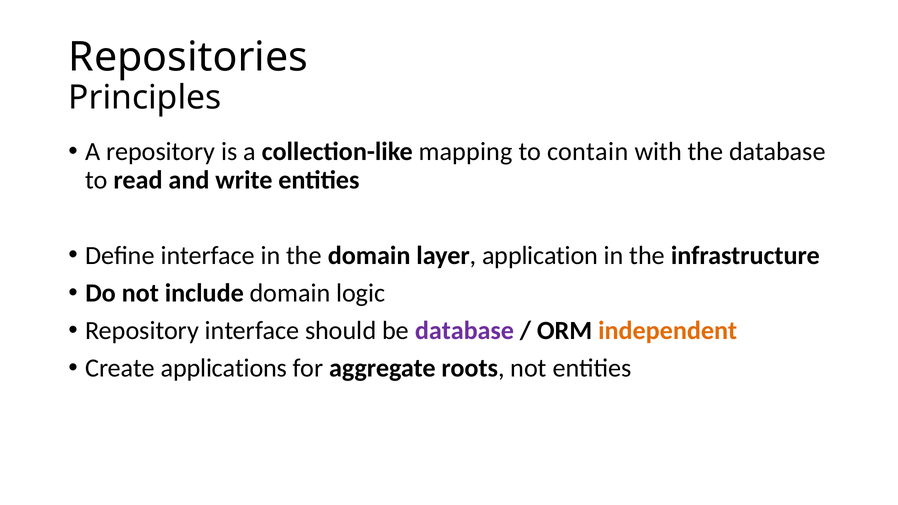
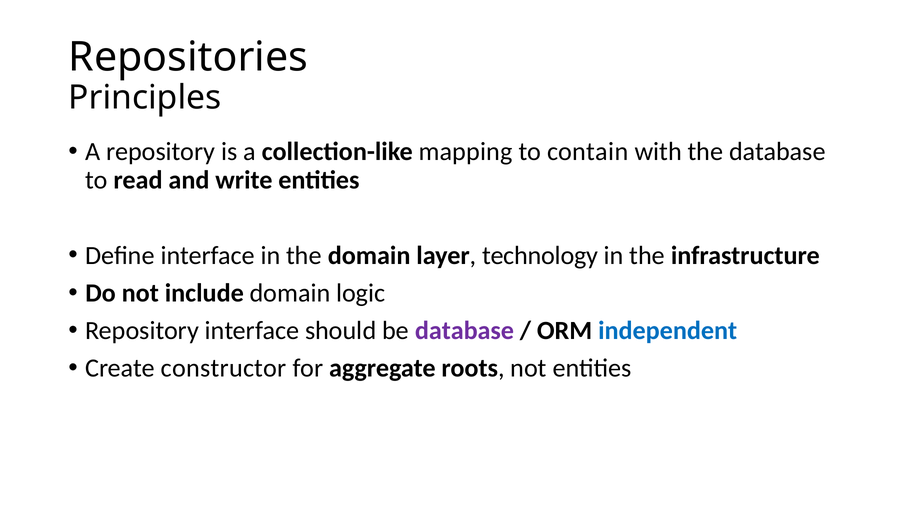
application: application -> technology
independent colour: orange -> blue
applications: applications -> constructor
